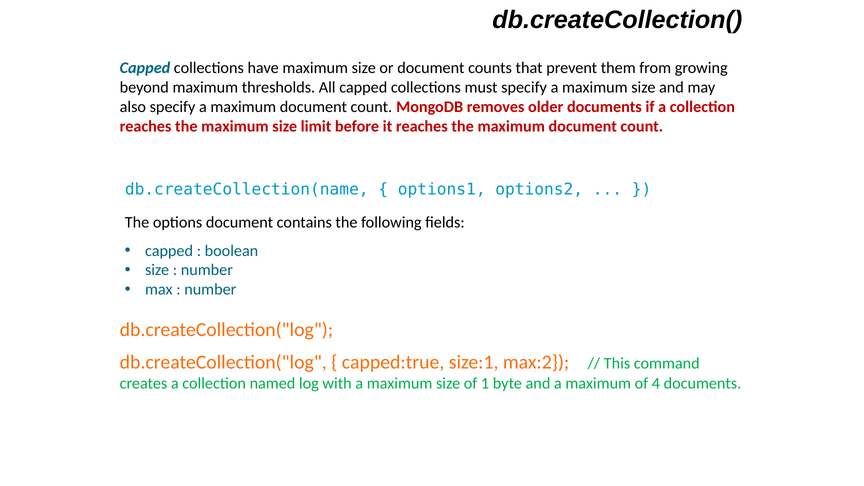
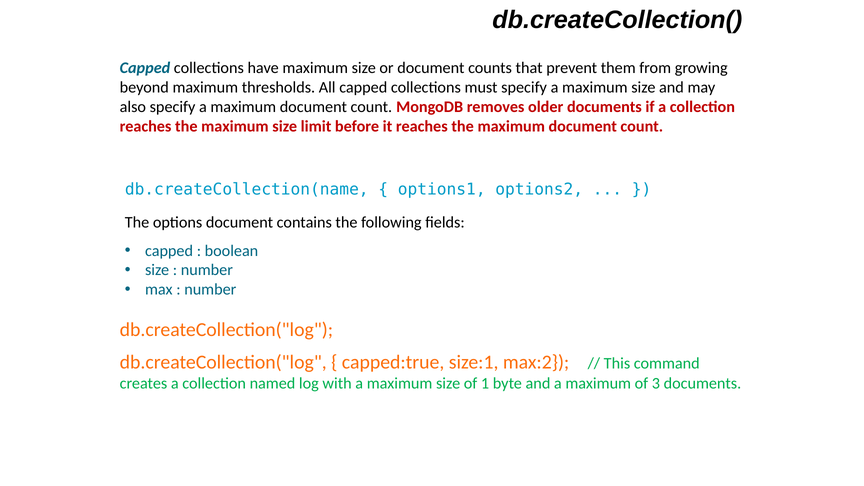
4: 4 -> 3
